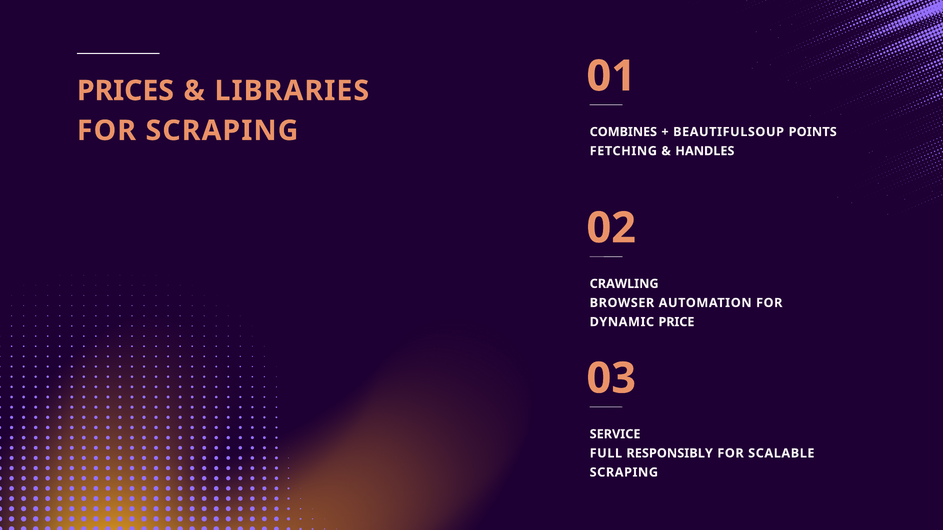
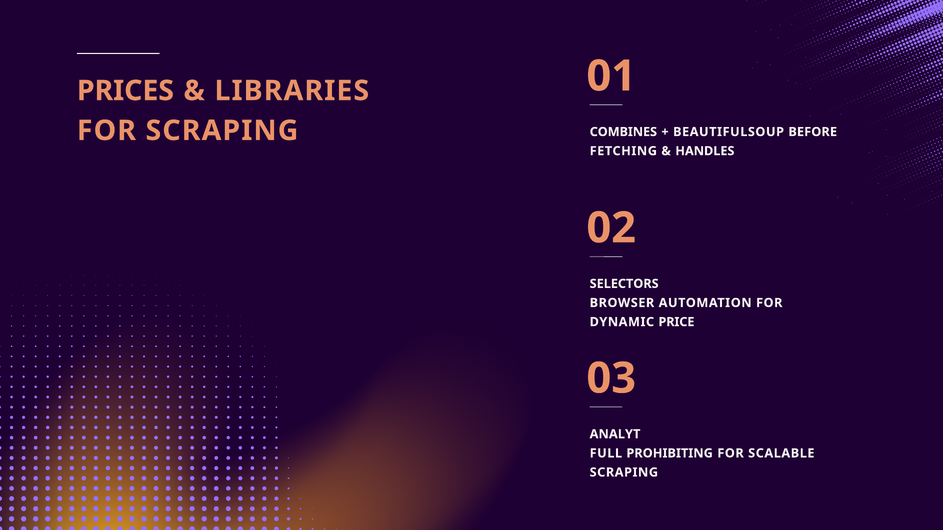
POINTS: POINTS -> BEFORE
CRAWLING: CRAWLING -> SELECTORS
SERVICE: SERVICE -> ANALYT
RESPONSIBLY: RESPONSIBLY -> PROHIBITING
